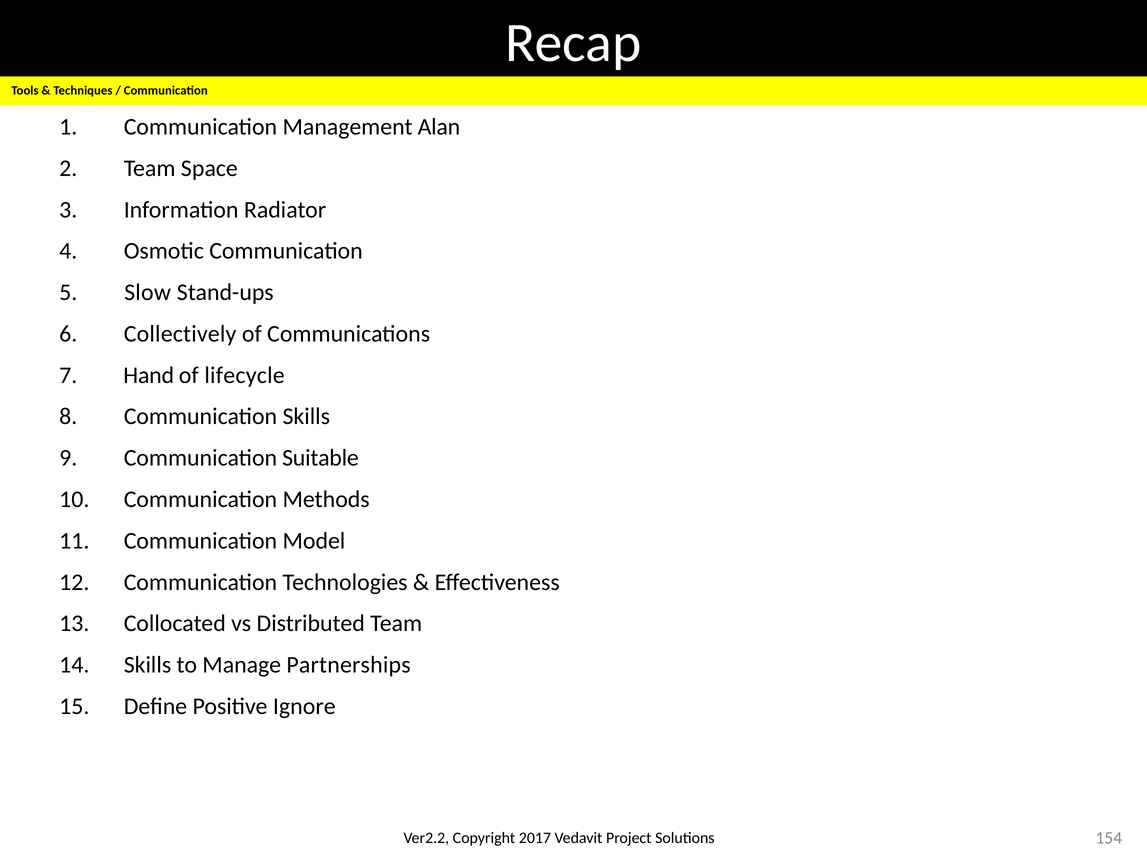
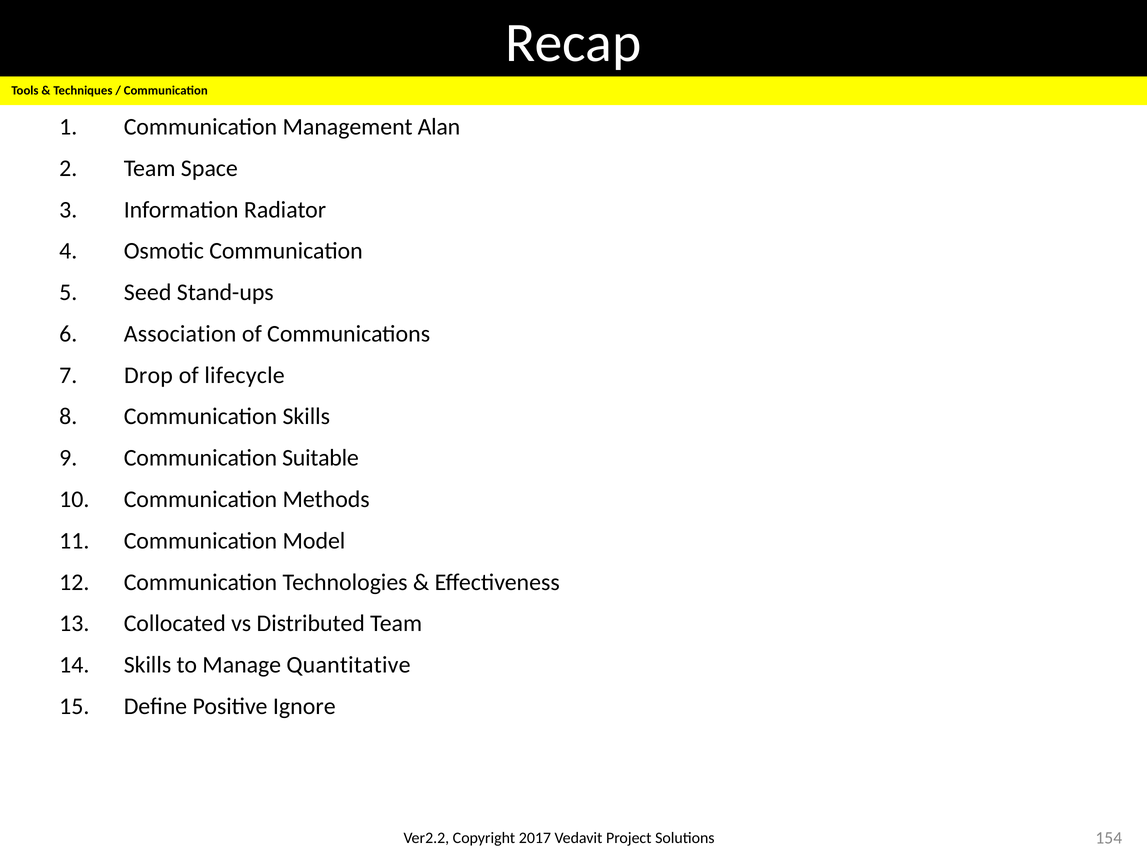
Slow: Slow -> Seed
Collectively: Collectively -> Association
Hand: Hand -> Drop
Partnerships: Partnerships -> Quantitative
